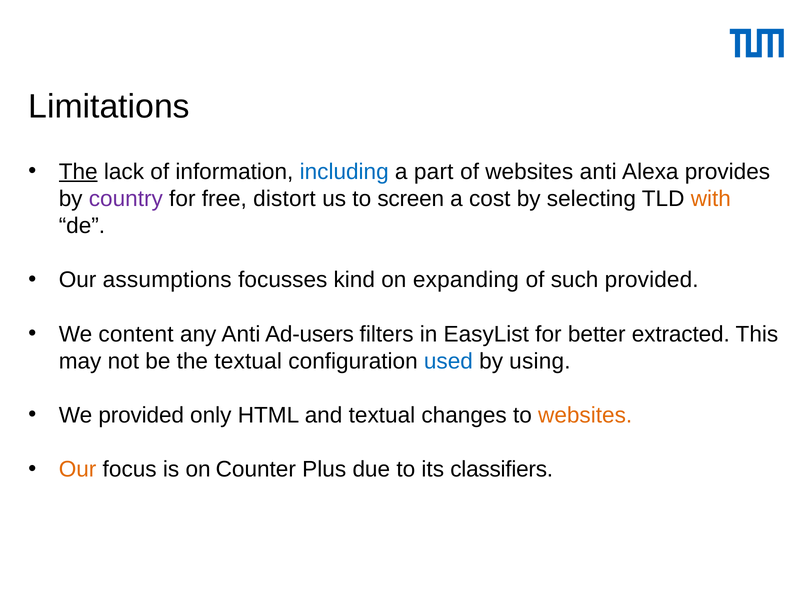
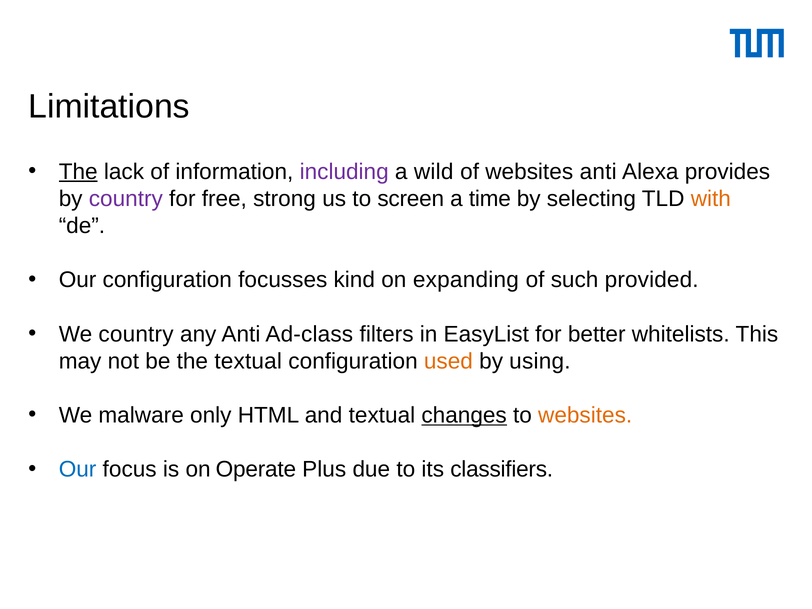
including colour: blue -> purple
part: part -> wild
distort: distort -> strong
cost: cost -> time
Our assumptions: assumptions -> configuration
We content: content -> country
Ad-users: Ad-users -> Ad-class
extracted: extracted -> whitelists
used colour: blue -> orange
We provided: provided -> malware
changes underline: none -> present
Our at (78, 469) colour: orange -> blue
Counter: Counter -> Operate
